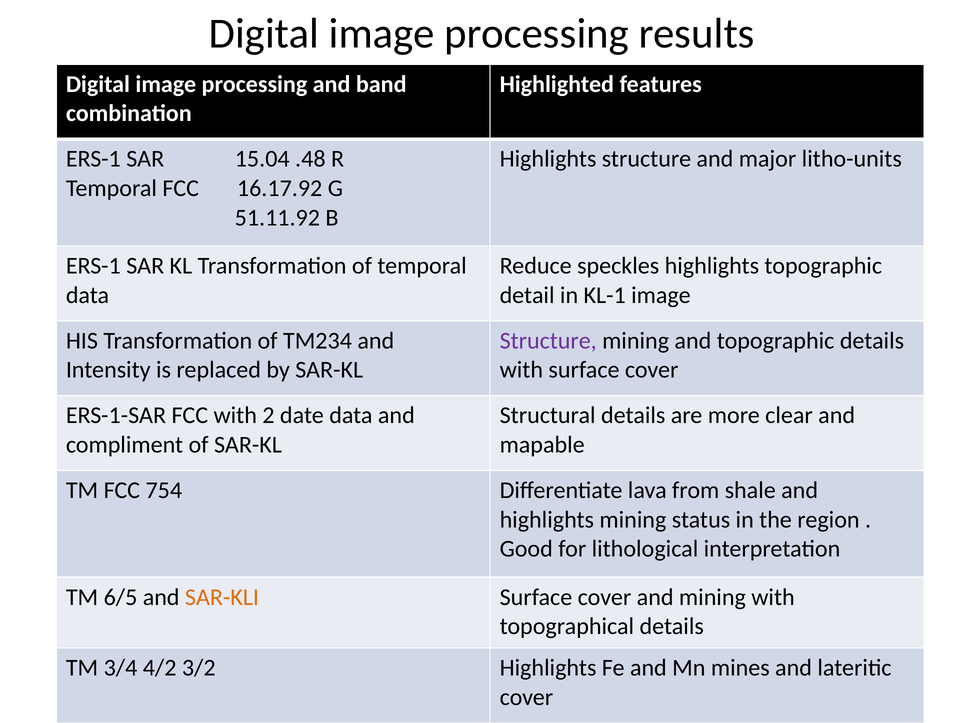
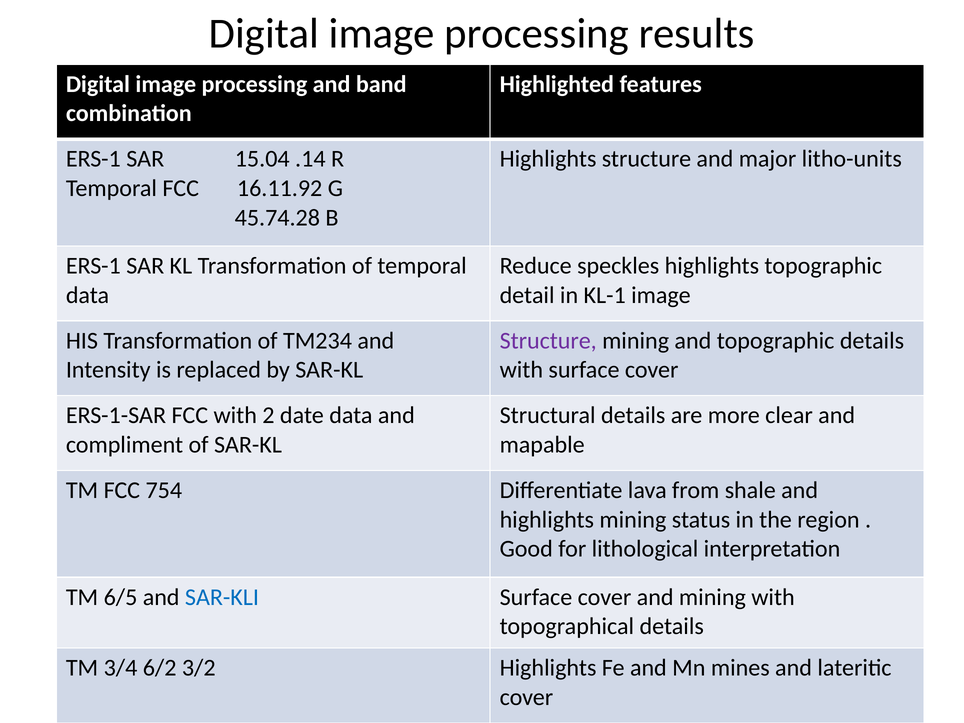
.48: .48 -> .14
16.17.92: 16.17.92 -> 16.11.92
51.11.92: 51.11.92 -> 45.74.28
SAR-KLI colour: orange -> blue
4/2: 4/2 -> 6/2
